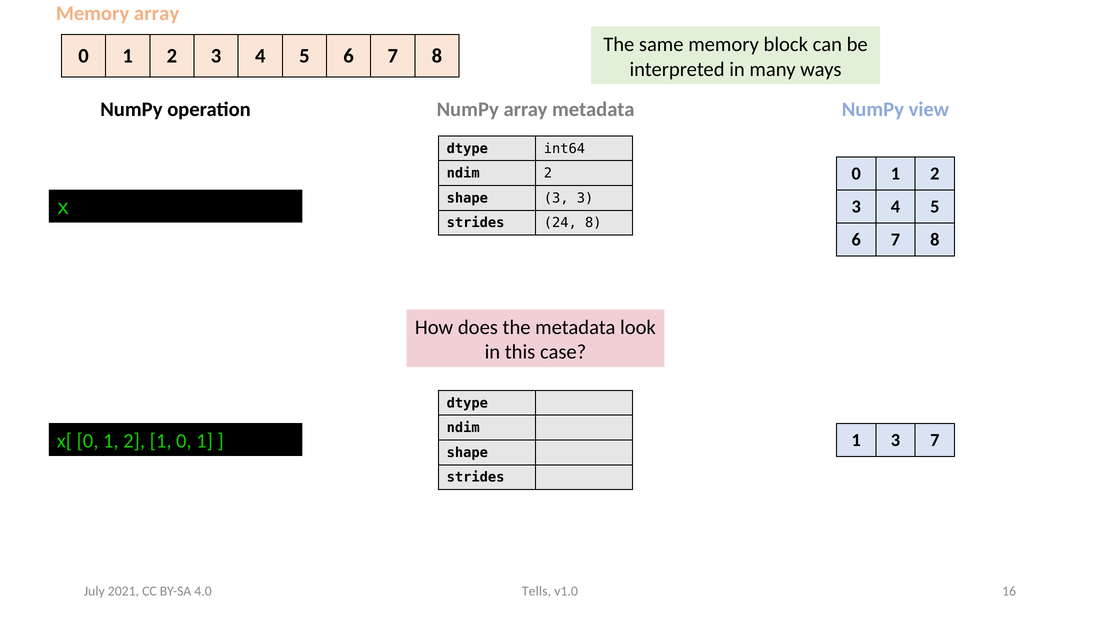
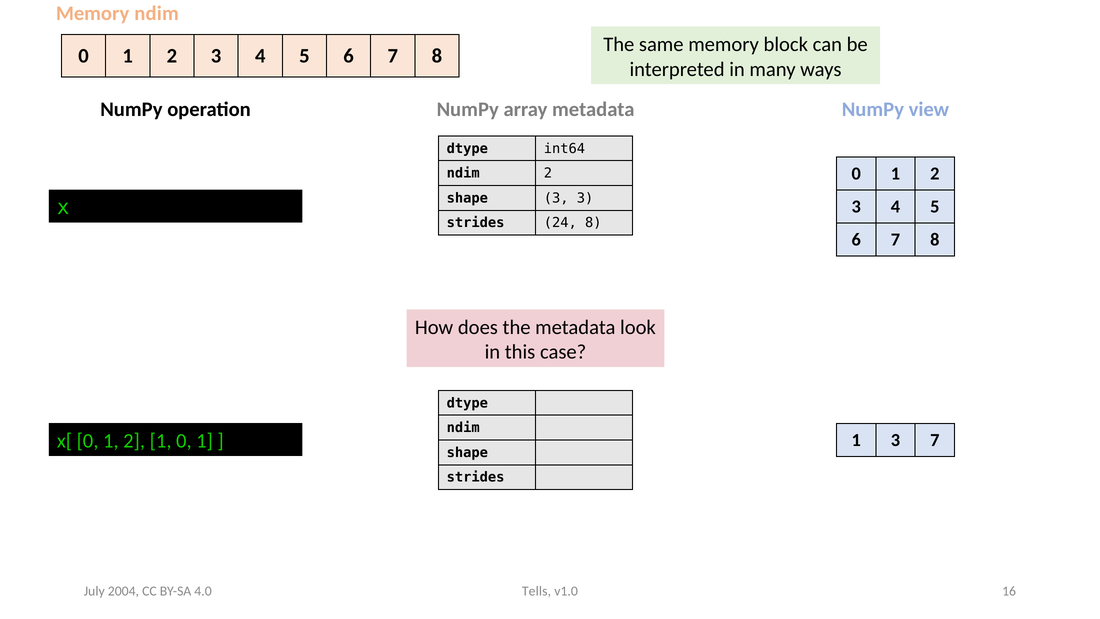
Memory array: array -> ndim
2021: 2021 -> 2004
